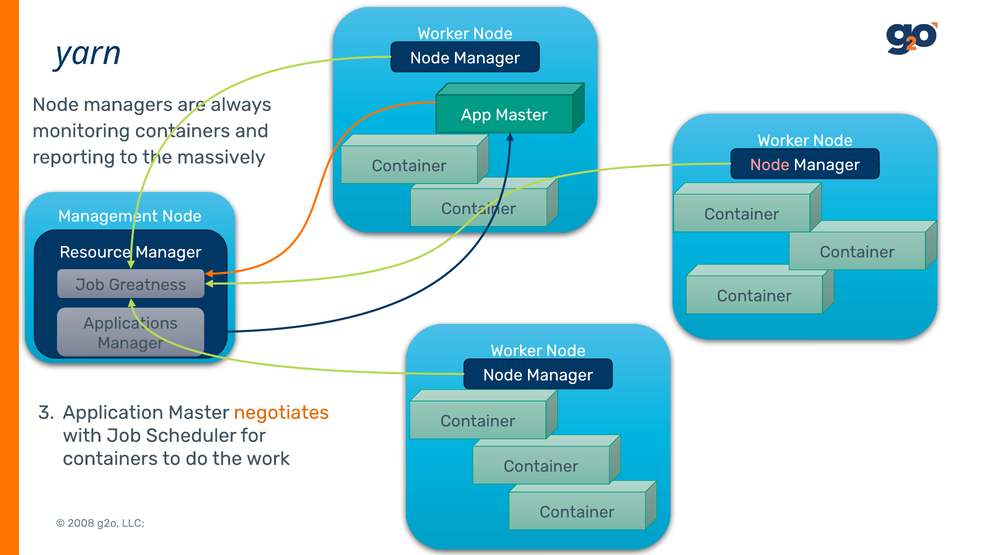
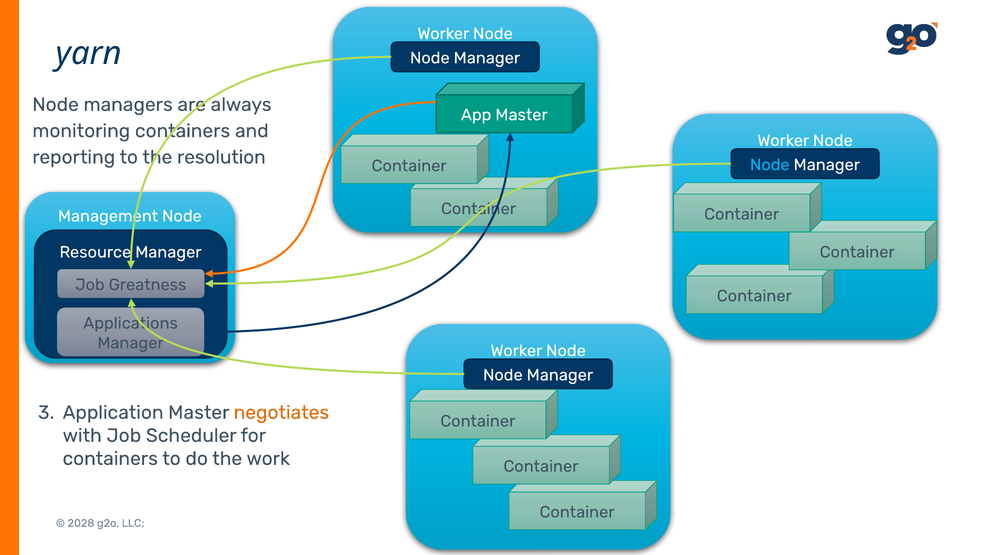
massively: massively -> resolution
Node at (770, 165) colour: pink -> light blue
2008: 2008 -> 2028
